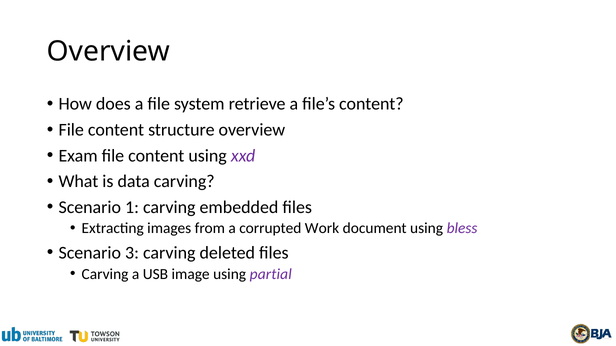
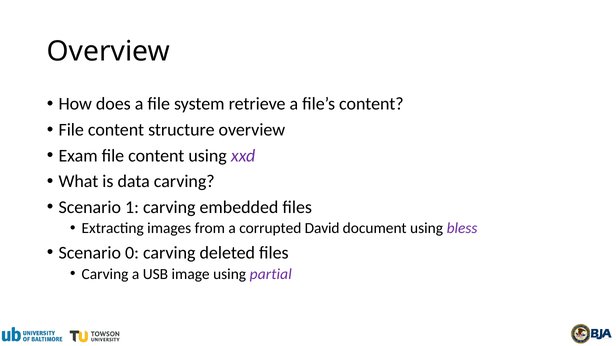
Work: Work -> David
3: 3 -> 0
